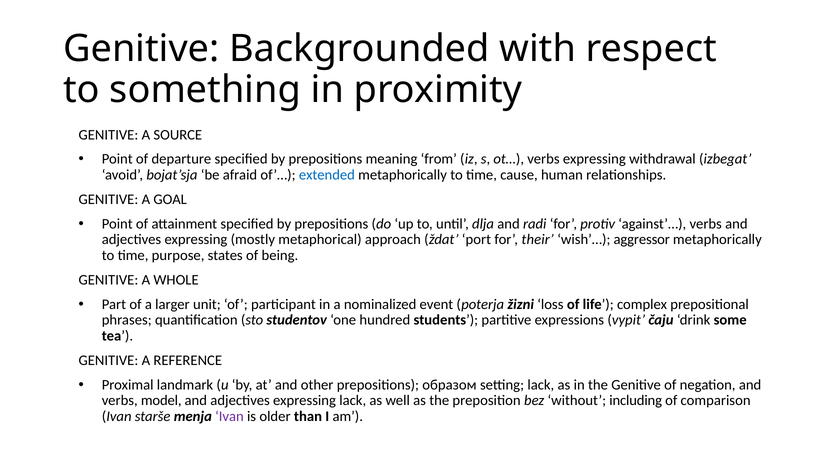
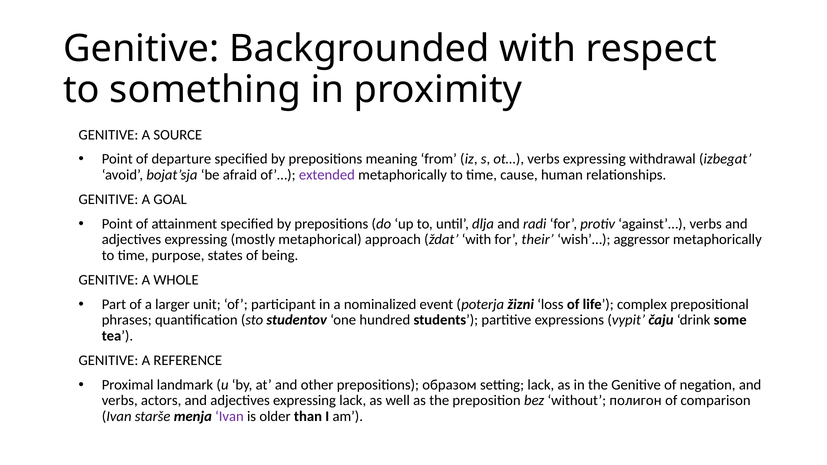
extended colour: blue -> purple
ždat port: port -> with
model: model -> actors
including: including -> полигон
